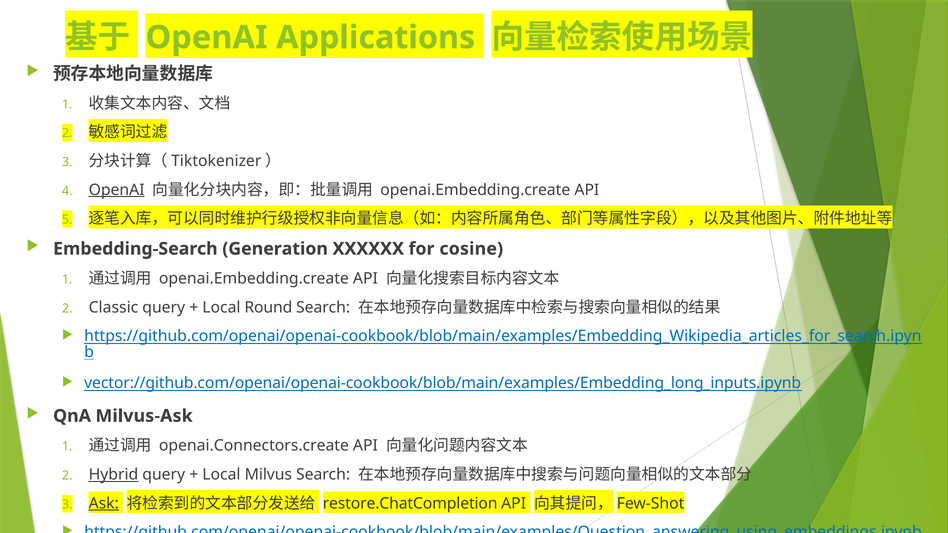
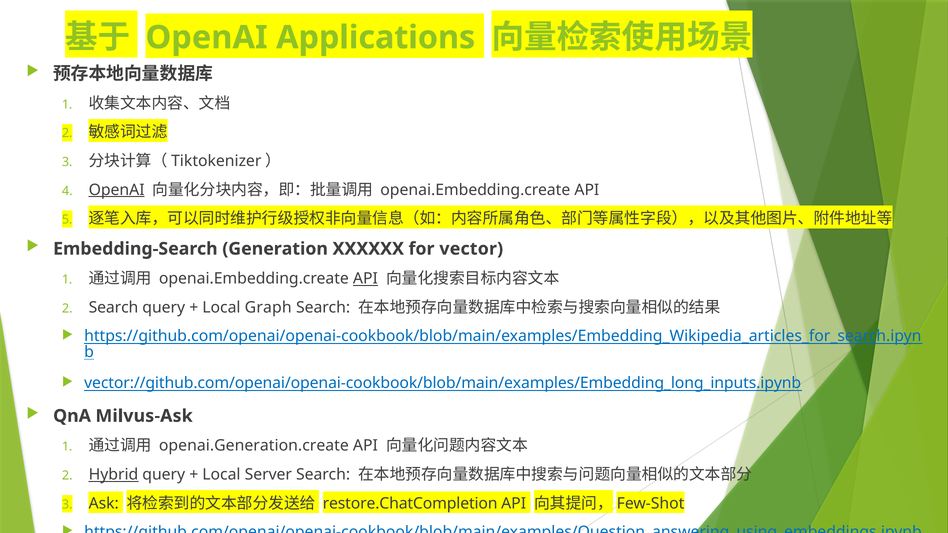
cosine: cosine -> vector
API at (365, 279) underline: none -> present
Classic at (113, 308): Classic -> Search
Round: Round -> Graph
openai.Connectors.create: openai.Connectors.create -> openai.Generation.create
Milvus: Milvus -> Server
Ask underline: present -> none
